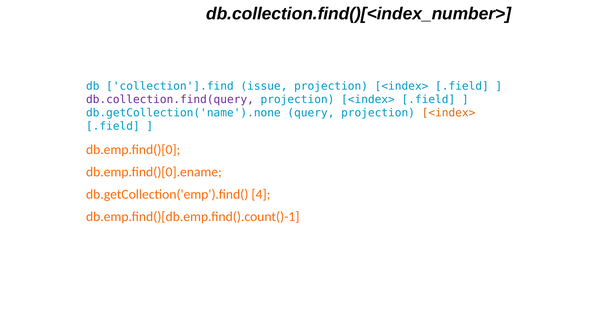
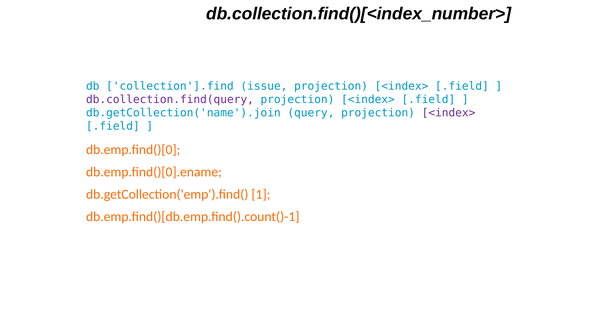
db.getCollection('name').none: db.getCollection('name').none -> db.getCollection('name').join
<index> at (449, 113) colour: orange -> purple
4: 4 -> 1
